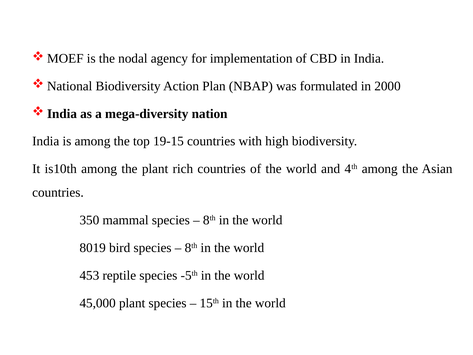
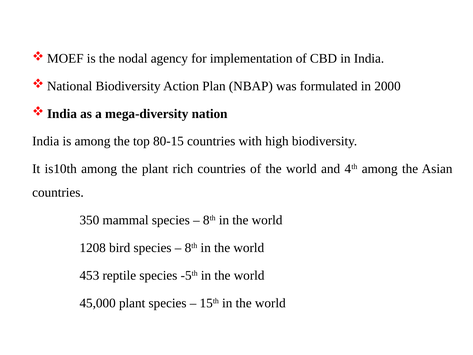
19-15: 19-15 -> 80-15
8019: 8019 -> 1208
